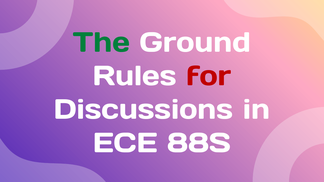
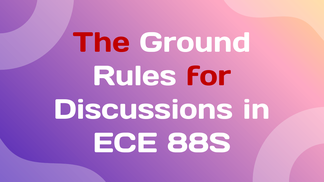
The colour: green -> red
